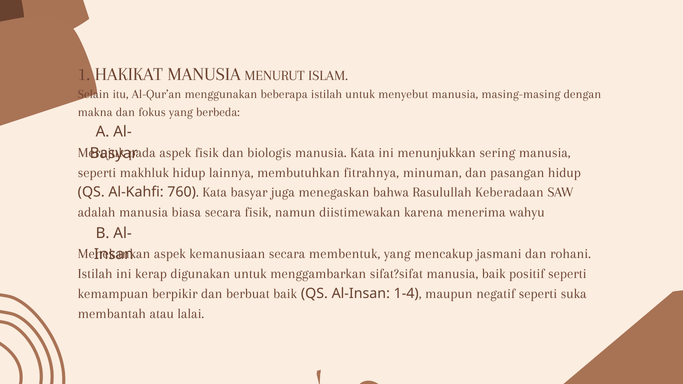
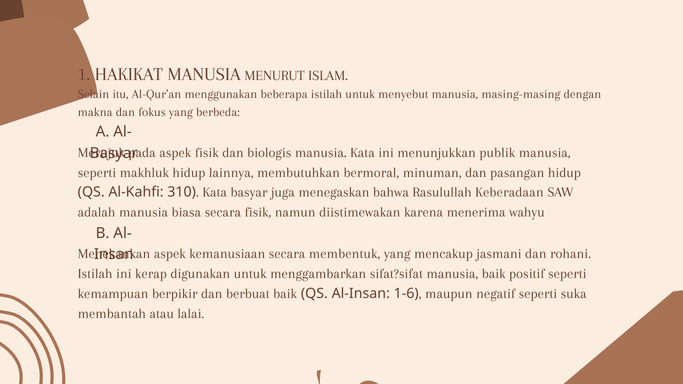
sering: sering -> publik
fitrahnya: fitrahnya -> bermoral
760: 760 -> 310
1-4: 1-4 -> 1-6
